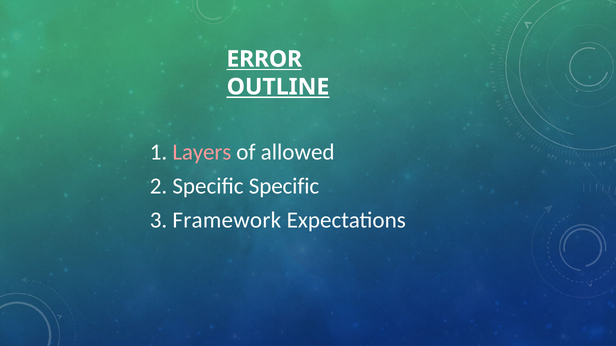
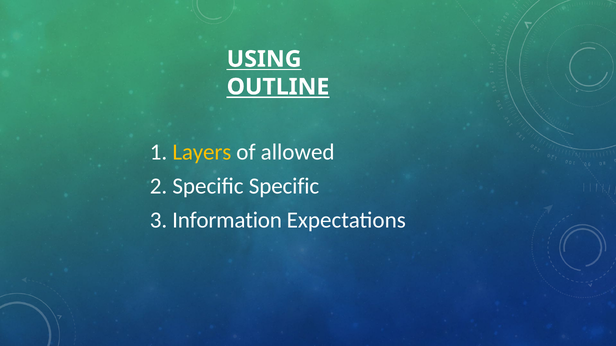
ERROR: ERROR -> USING
Layers colour: pink -> yellow
Framework: Framework -> Information
